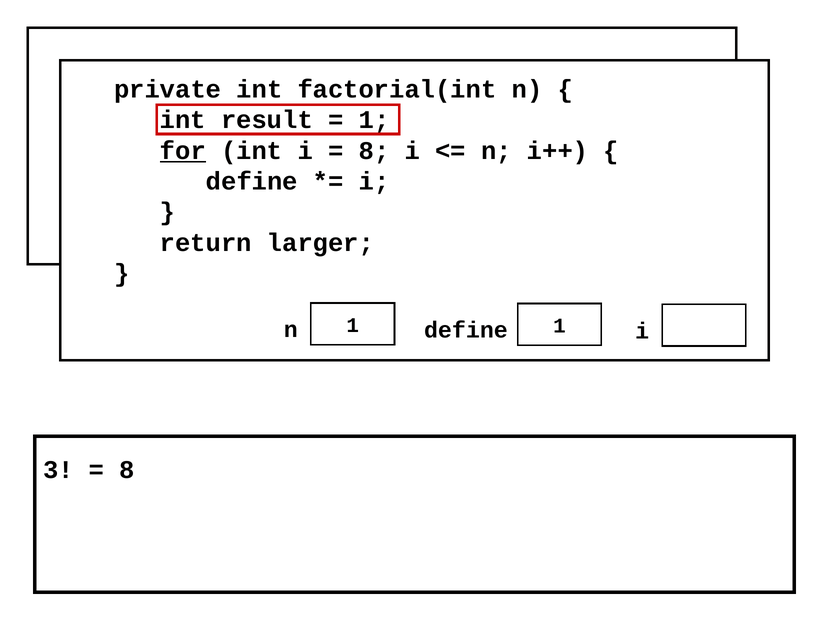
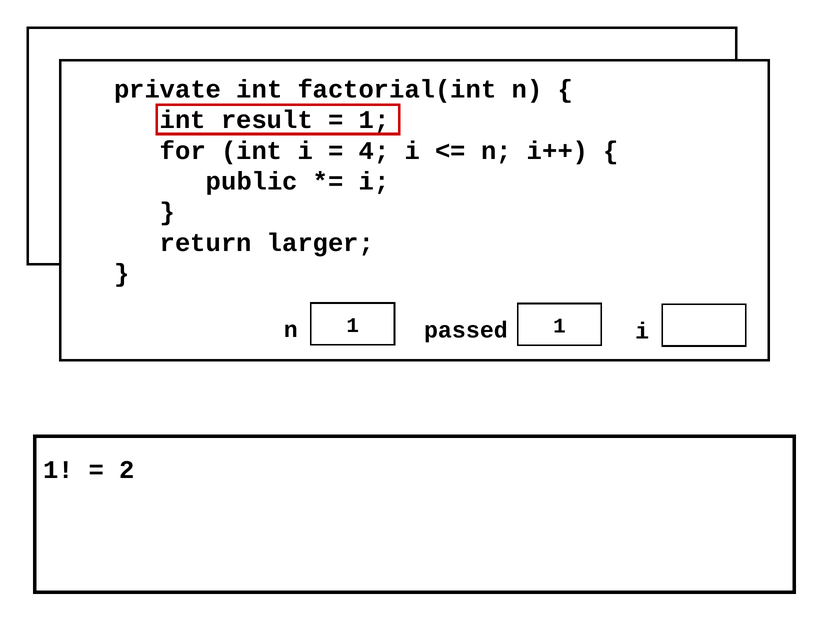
for underline: present -> none
8 at (374, 151): 8 -> 4
define at (252, 181): define -> public
define at (466, 330): define -> passed
3 at (58, 470): 3 -> 1
8 at (127, 470): 8 -> 2
